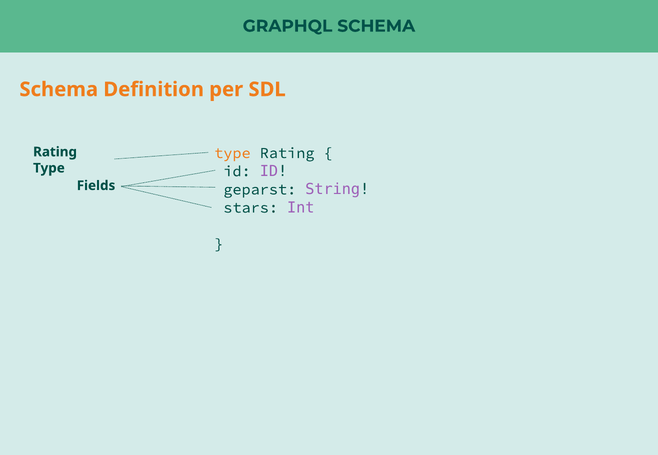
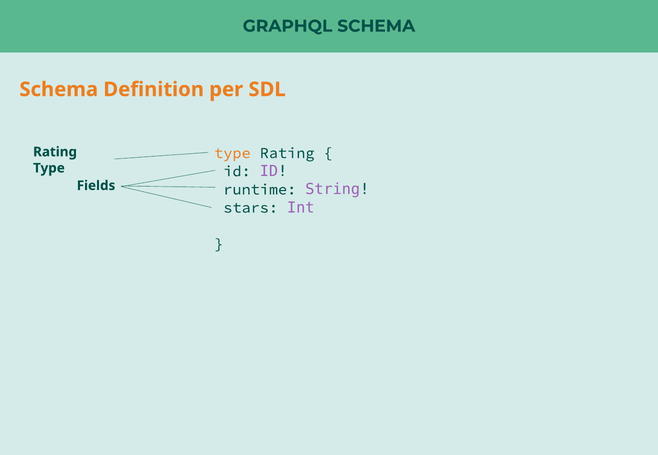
geparst: geparst -> runtime
